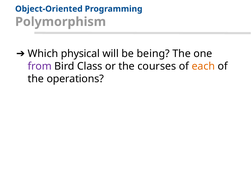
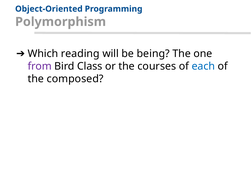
physical: physical -> reading
each colour: orange -> blue
operations: operations -> composed
